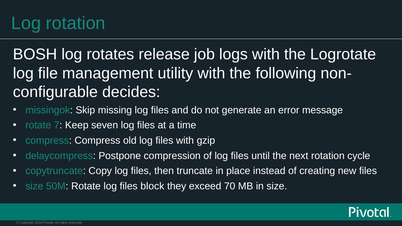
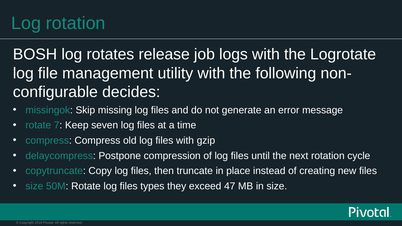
block: block -> types
70: 70 -> 47
